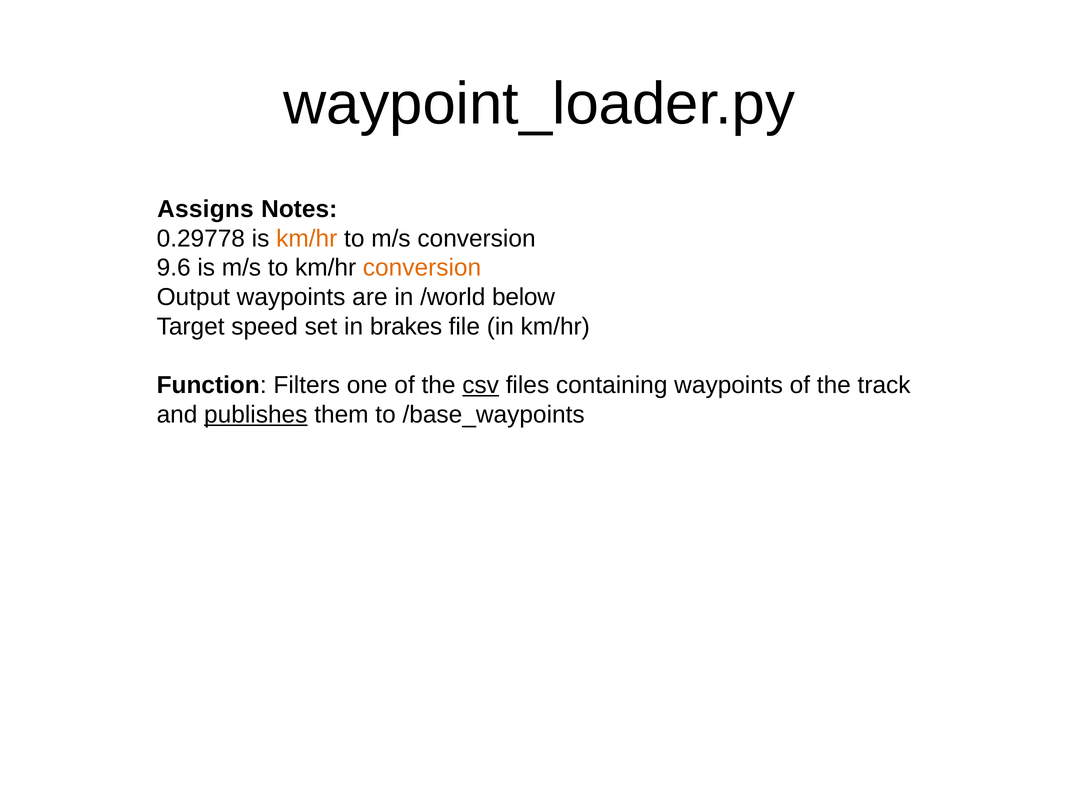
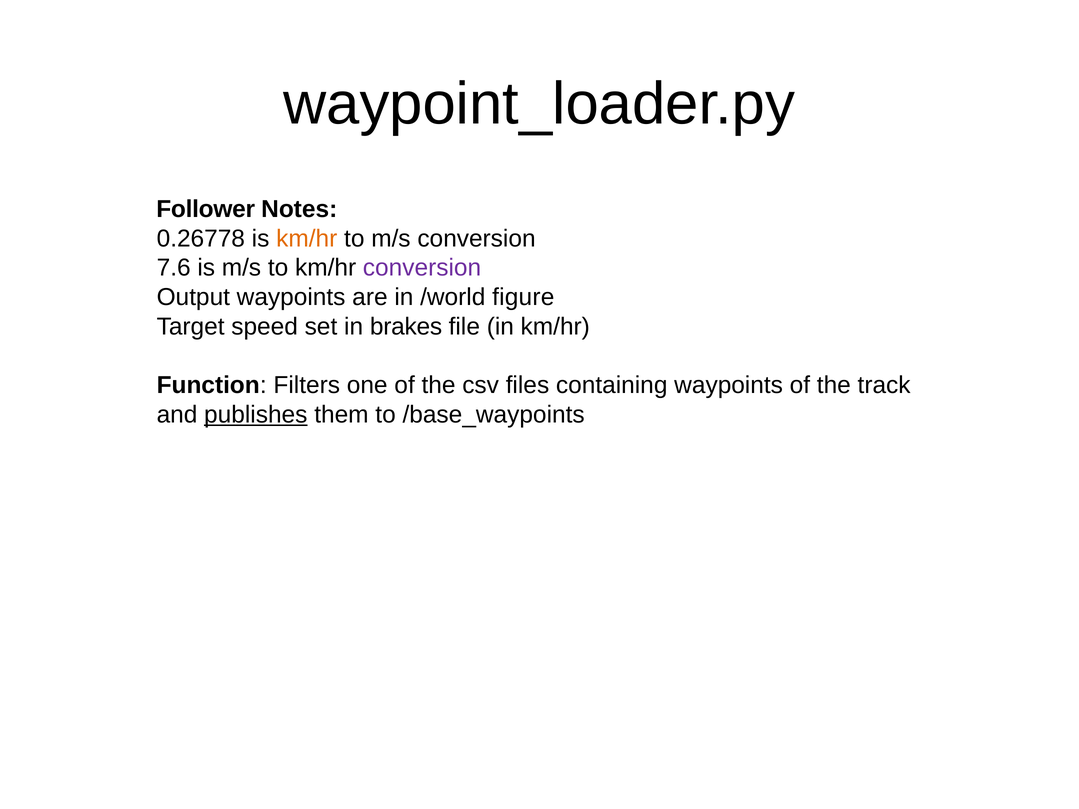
Assigns: Assigns -> Follower
0.29778: 0.29778 -> 0.26778
9.6: 9.6 -> 7.6
conversion at (422, 268) colour: orange -> purple
below: below -> figure
csv underline: present -> none
